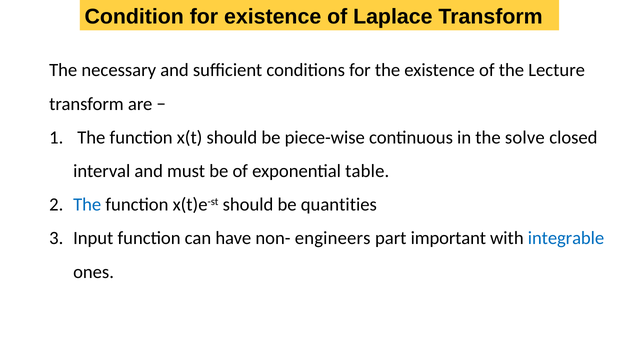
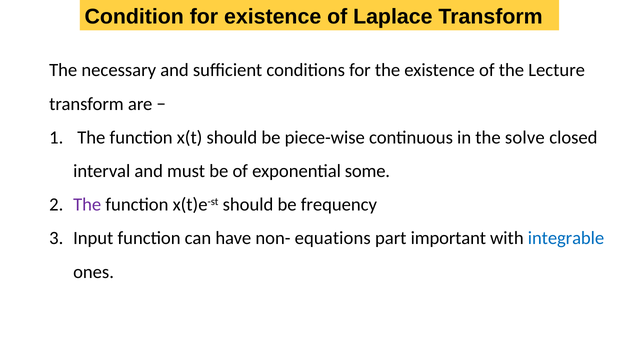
table: table -> some
The at (87, 204) colour: blue -> purple
quantities: quantities -> frequency
engineers: engineers -> equations
